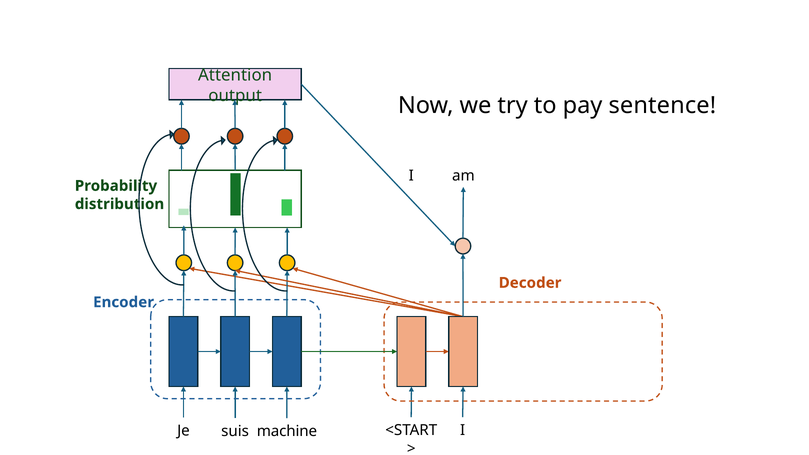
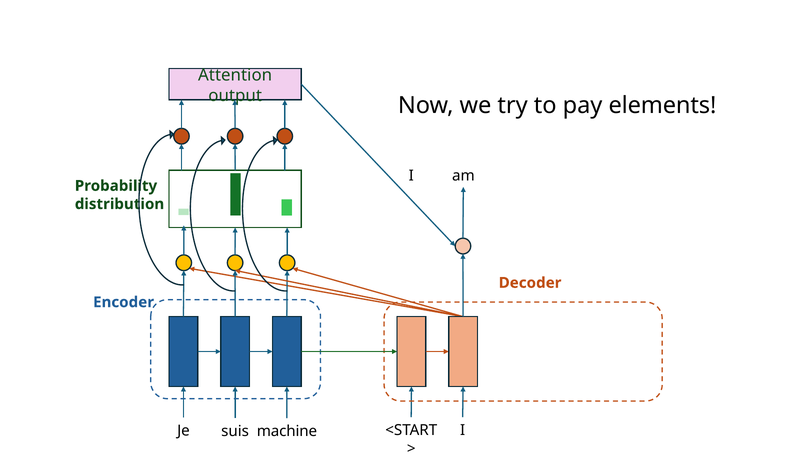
sentence: sentence -> elements
